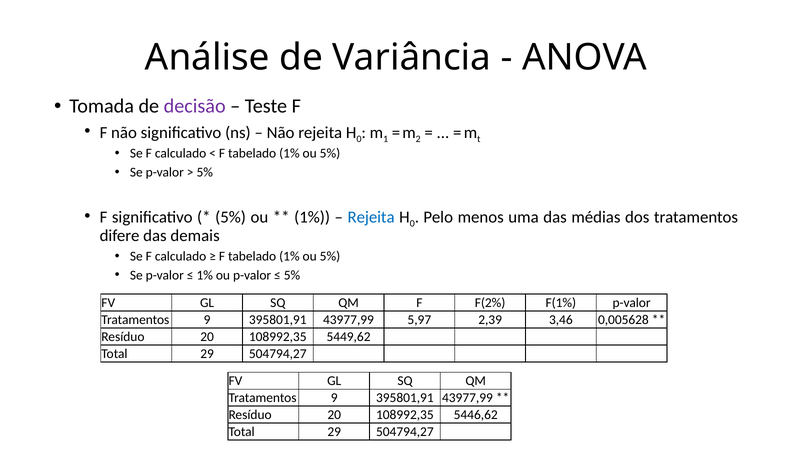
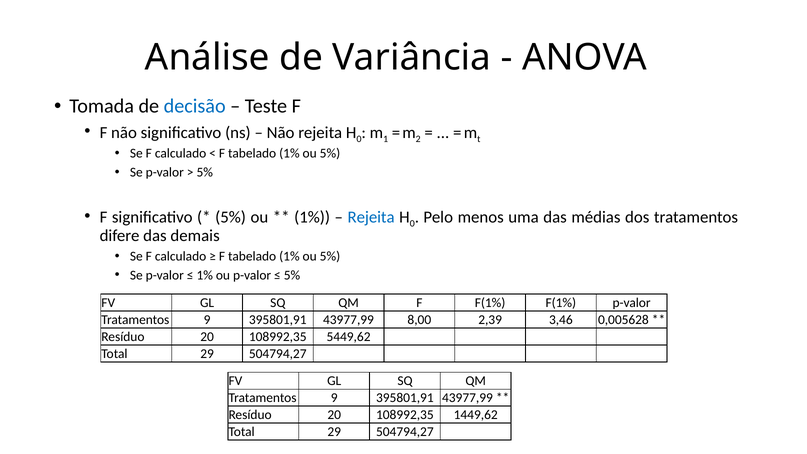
decisão colour: purple -> blue
F F(2%: F(2% -> F(1%
5,97: 5,97 -> 8,00
5446,62: 5446,62 -> 1449,62
